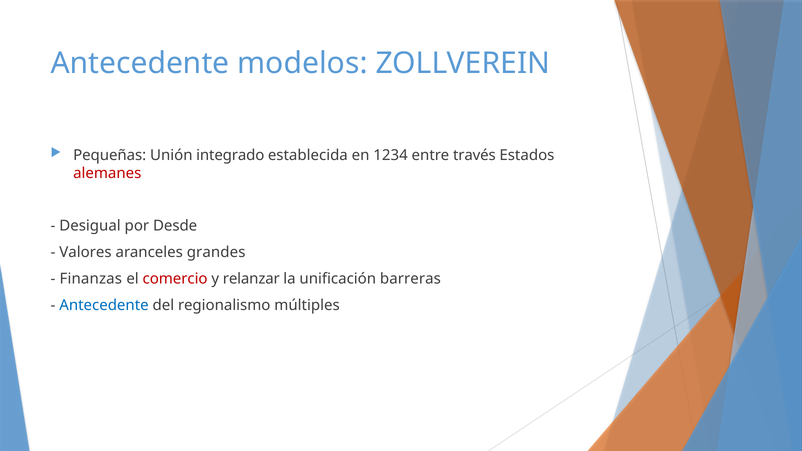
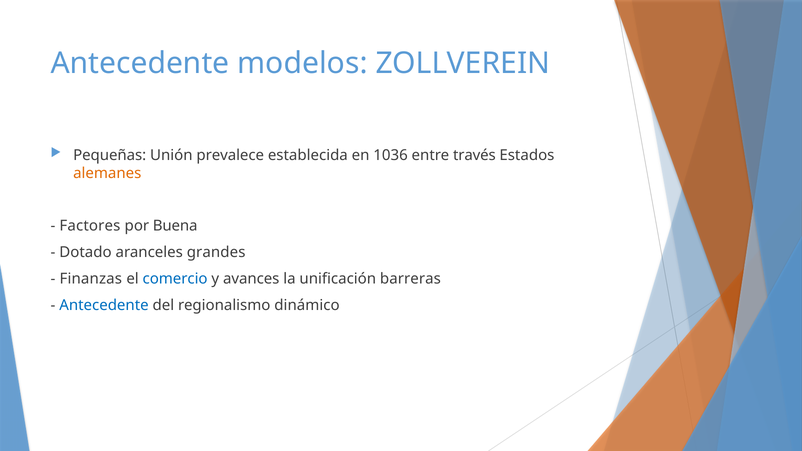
integrado: integrado -> prevalece
1234: 1234 -> 1036
alemanes colour: red -> orange
Desigual: Desigual -> Factores
Desde: Desde -> Buena
Valores: Valores -> Dotado
comercio colour: red -> blue
relanzar: relanzar -> avances
múltiples: múltiples -> dinámico
